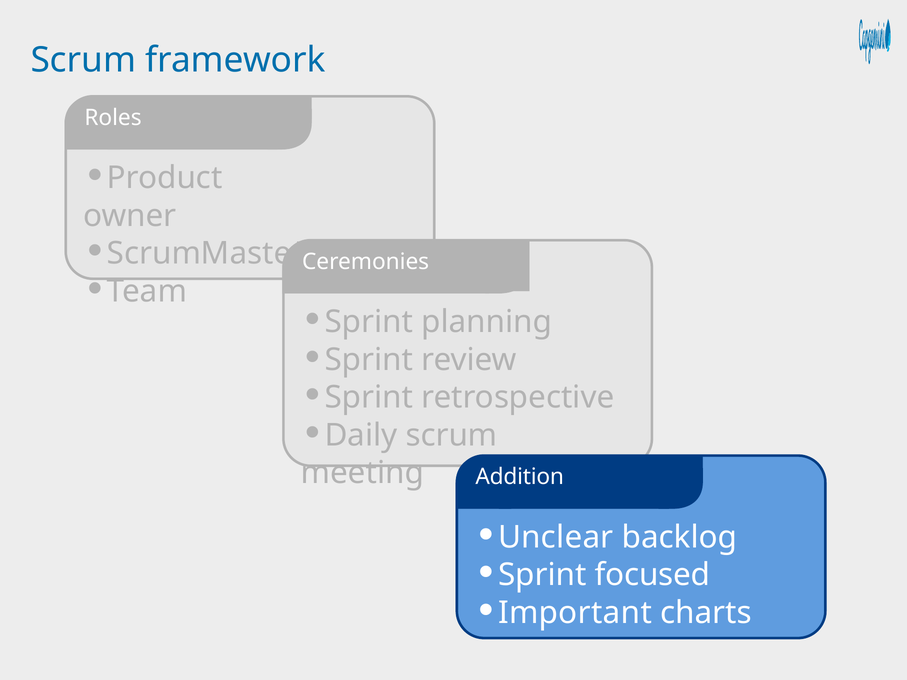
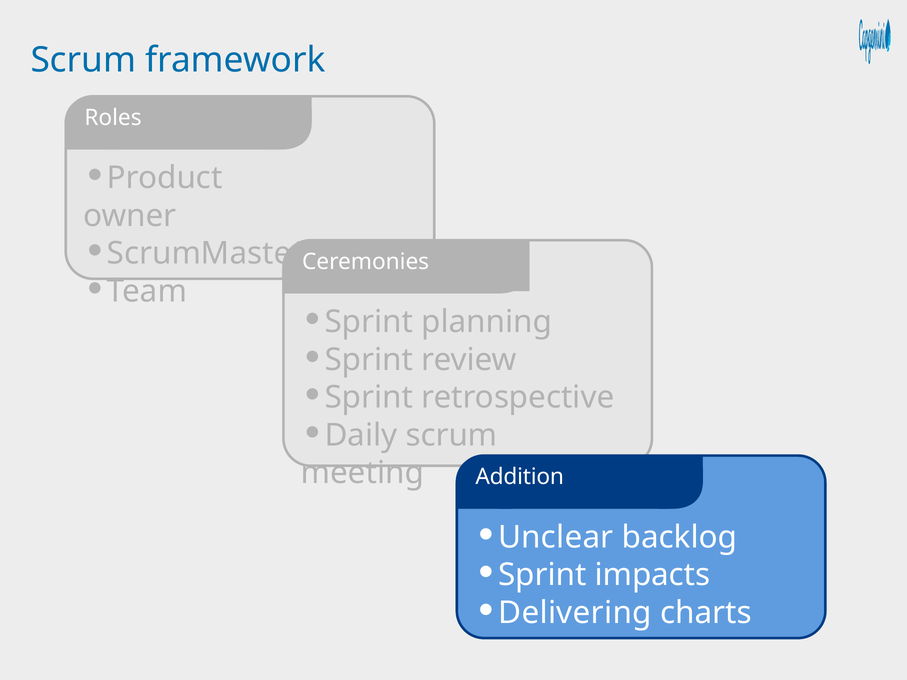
focused: focused -> impacts
Important: Important -> Delivering
